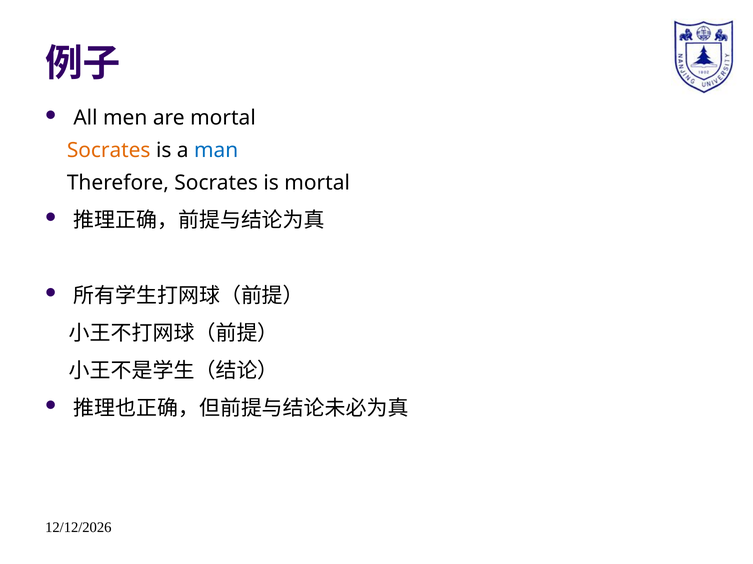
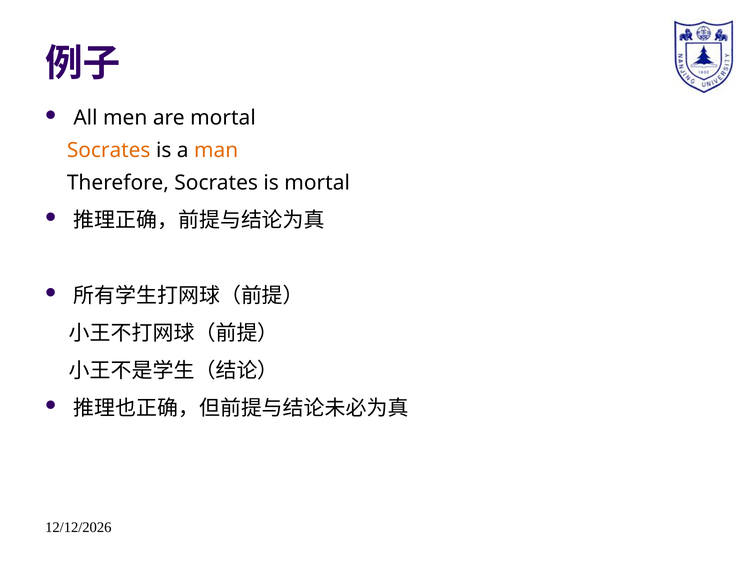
man colour: blue -> orange
